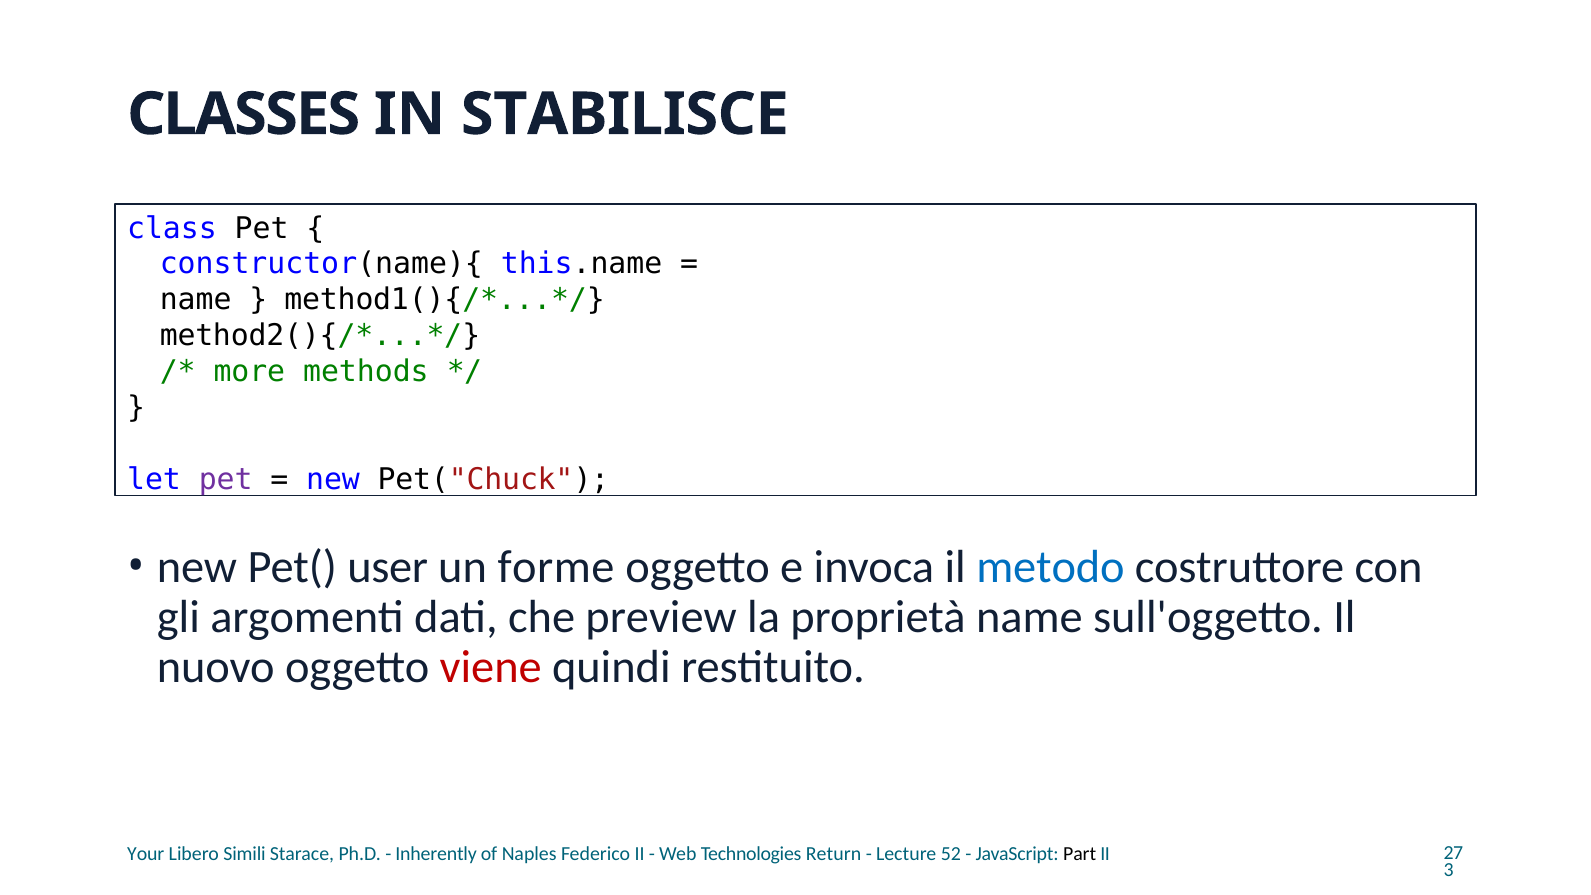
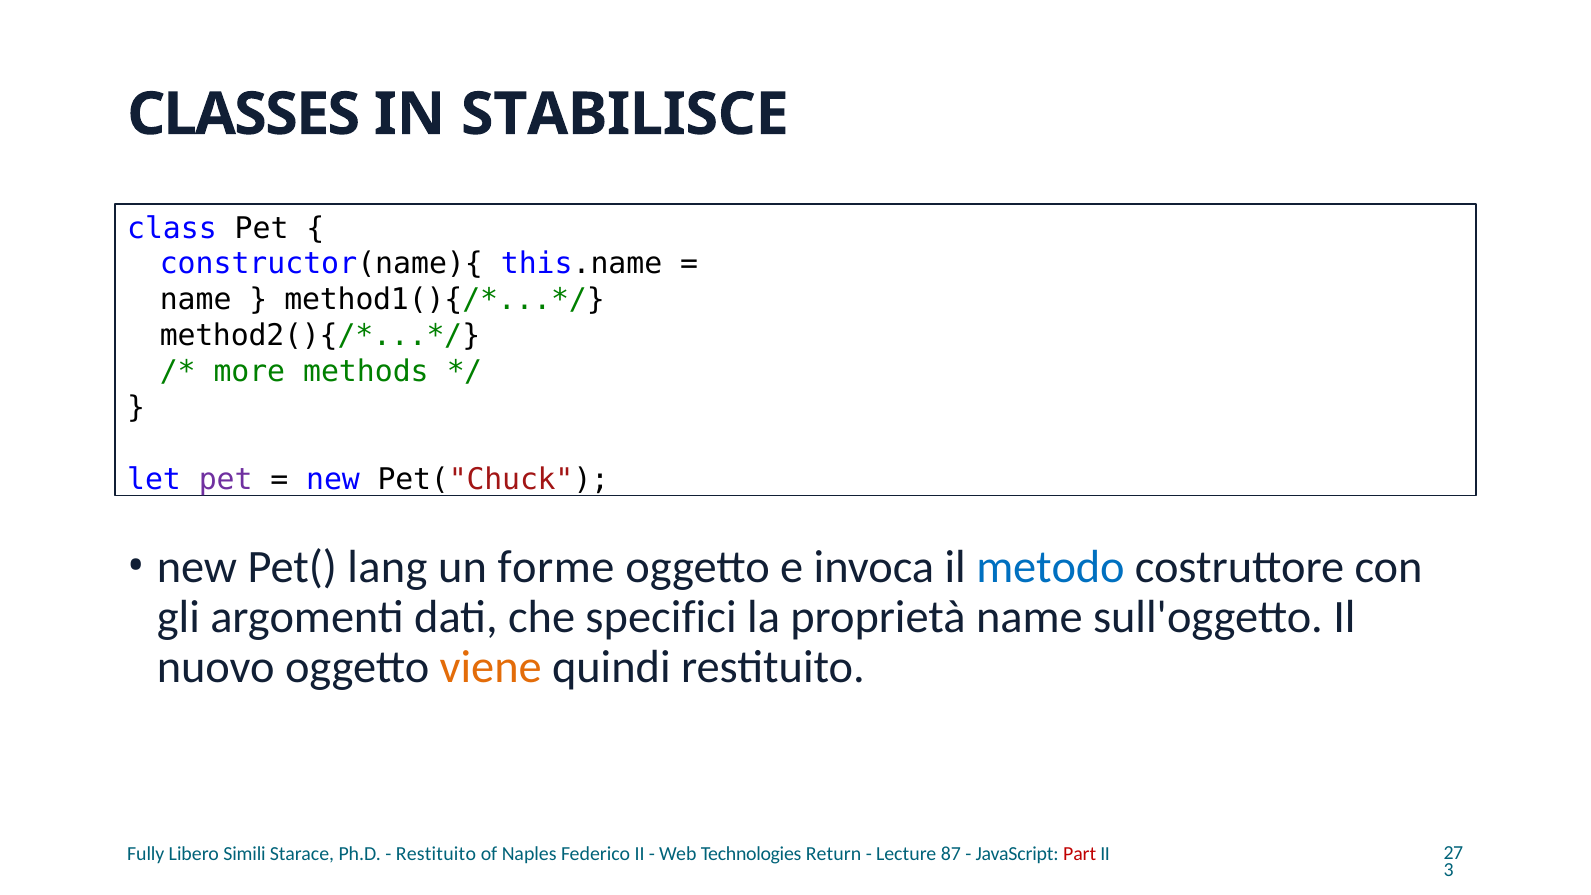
user: user -> lang
preview: preview -> specifici
viene colour: red -> orange
Your: Your -> Fully
Inherently at (436, 854): Inherently -> Restituito
52: 52 -> 87
Part colour: black -> red
